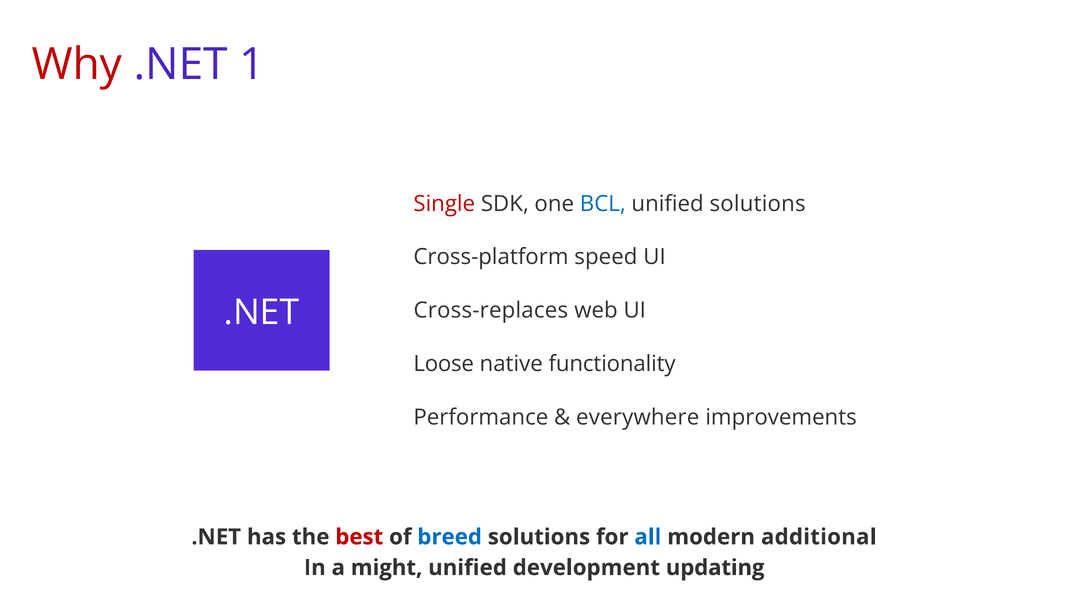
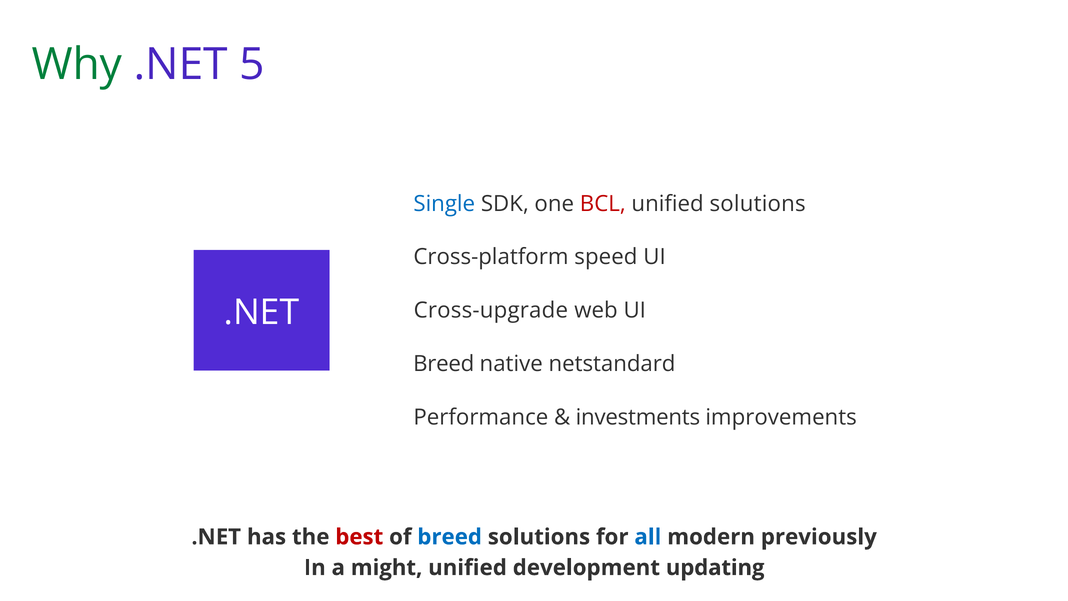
Why colour: red -> green
1: 1 -> 5
Single colour: red -> blue
BCL colour: blue -> red
Cross-replaces: Cross-replaces -> Cross-upgrade
Loose at (444, 364): Loose -> Breed
functionality: functionality -> netstandard
everywhere: everywhere -> investments
additional: additional -> previously
